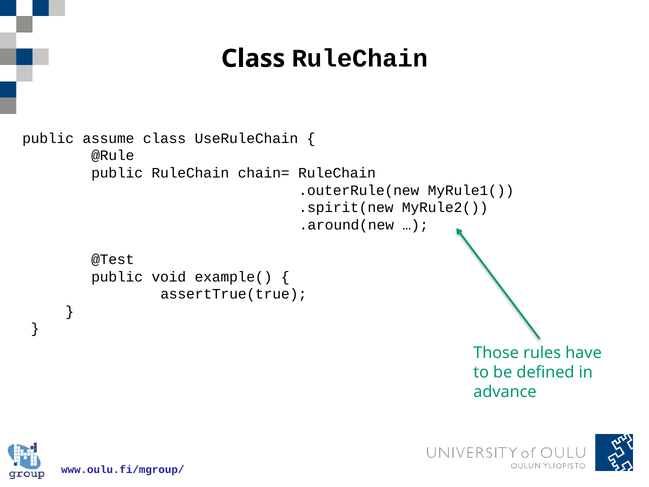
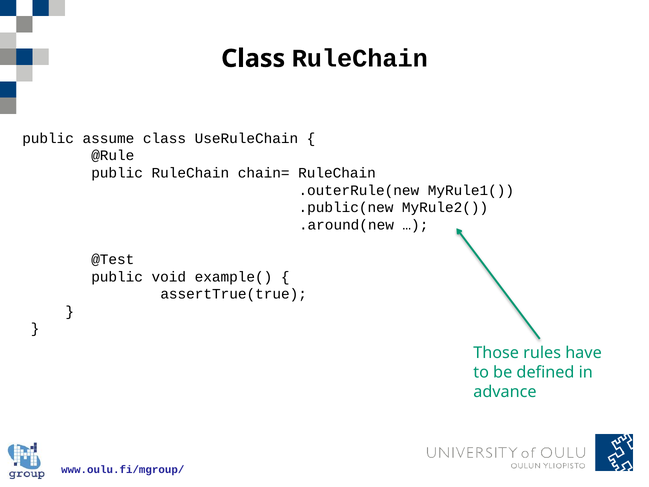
.spirit(new: .spirit(new -> .public(new
